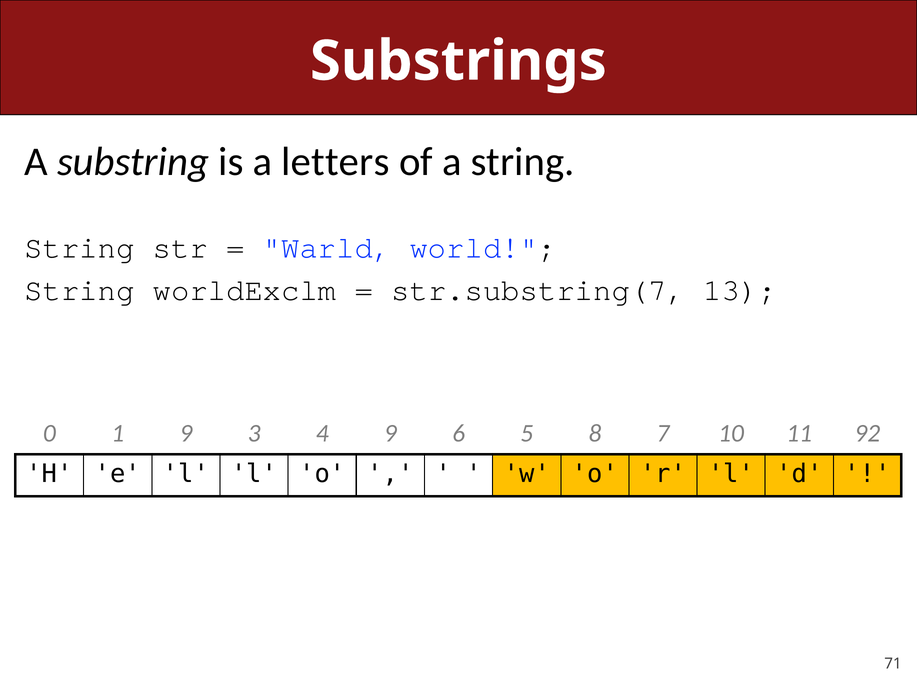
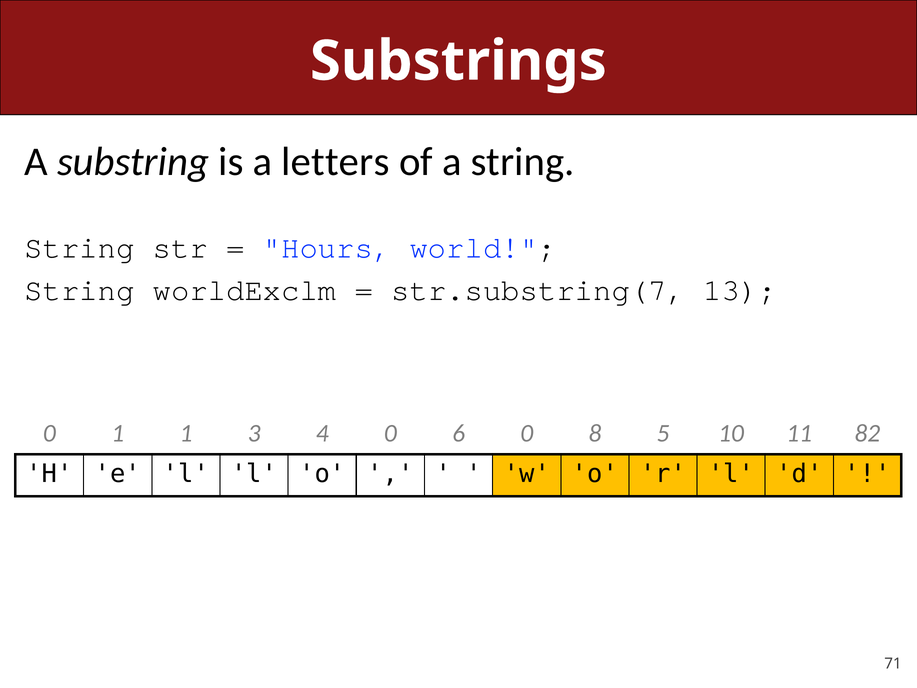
Warld: Warld -> Hours
1 9: 9 -> 1
4 9: 9 -> 0
6 5: 5 -> 0
7: 7 -> 5
92: 92 -> 82
